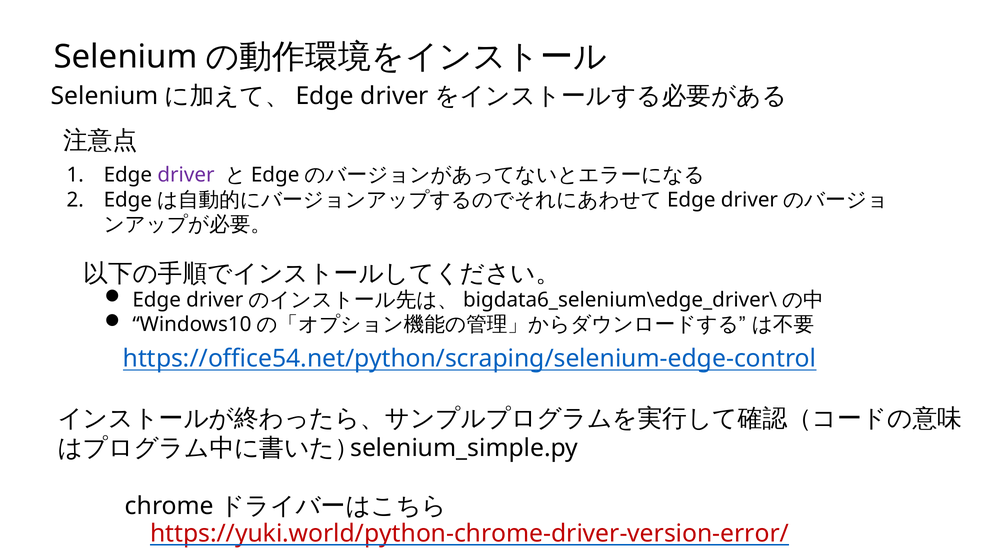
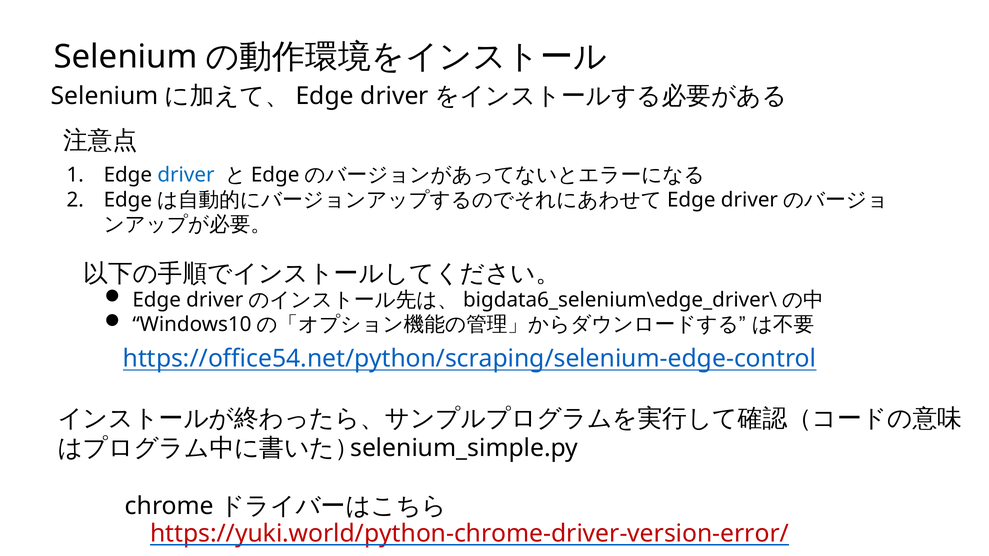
driver at (186, 175) colour: purple -> blue
